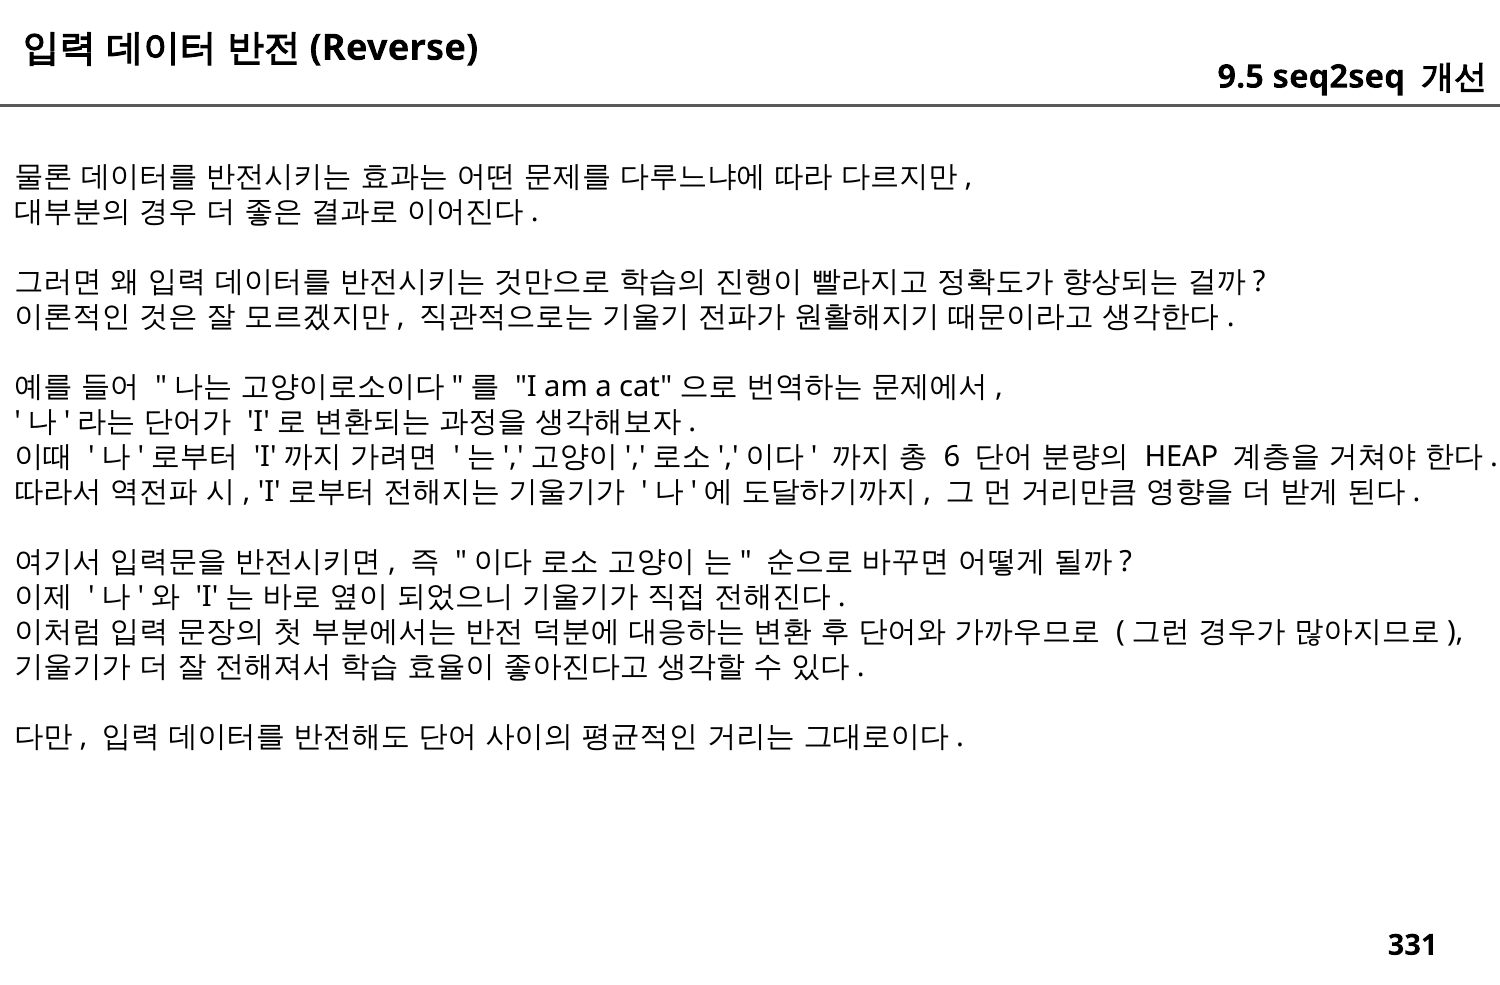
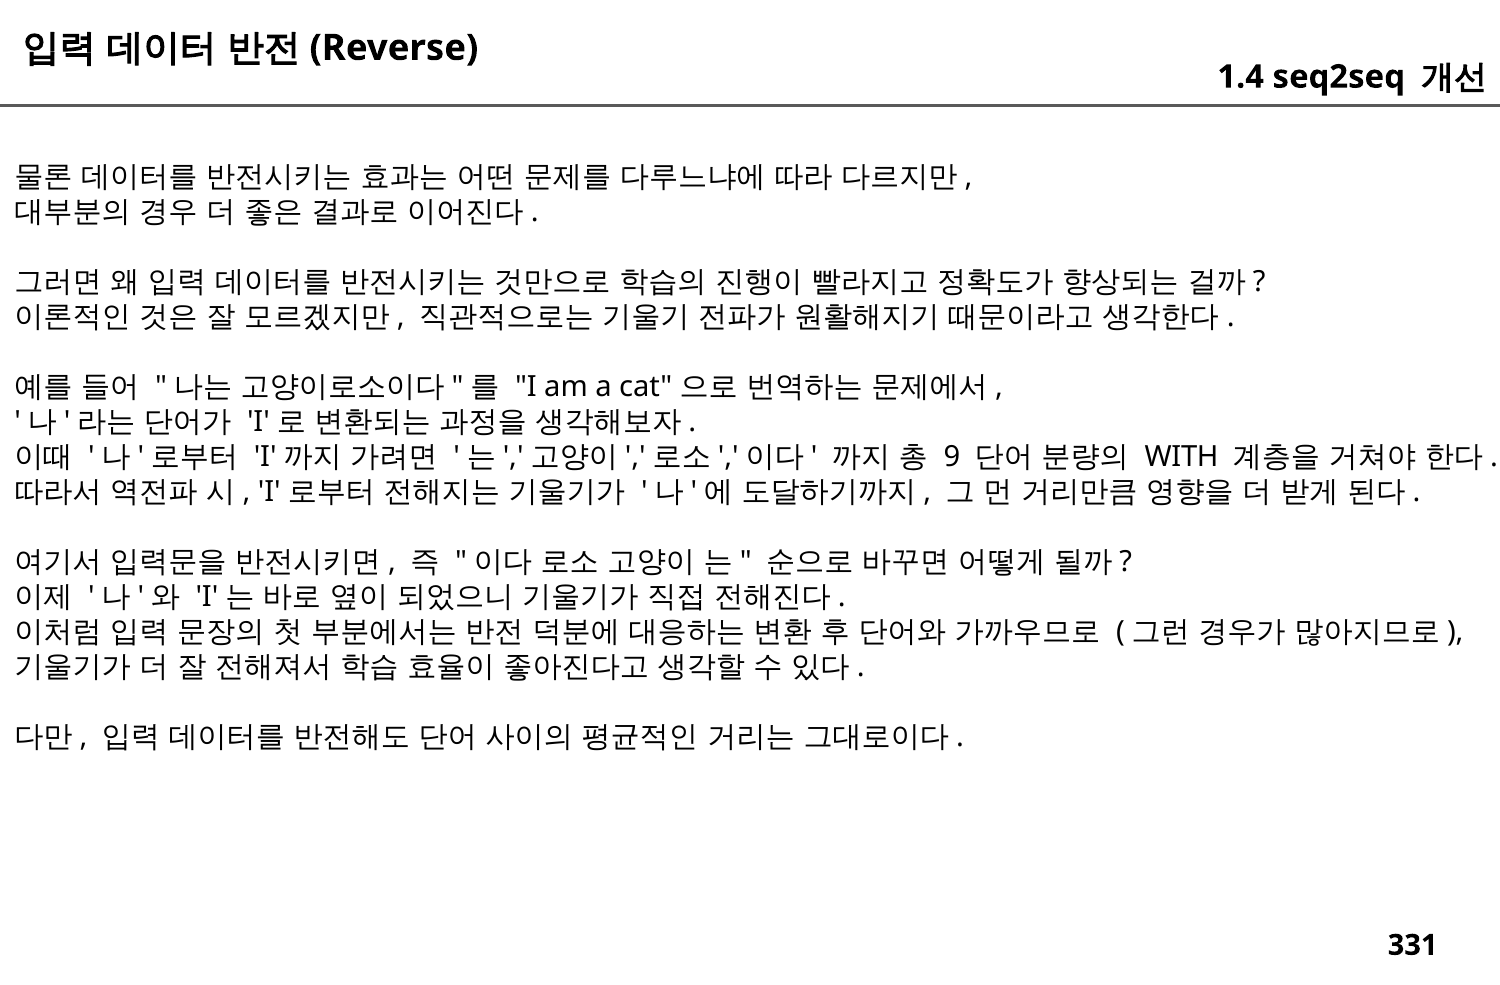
9.5: 9.5 -> 1.4
6: 6 -> 9
HEAP: HEAP -> WITH
